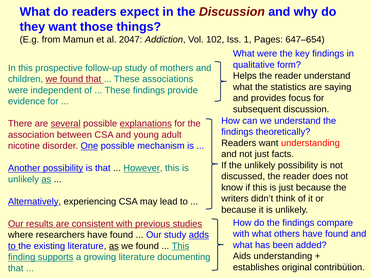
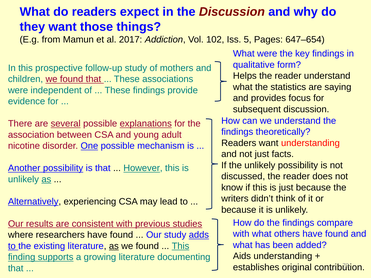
2047: 2047 -> 2017
1: 1 -> 5
